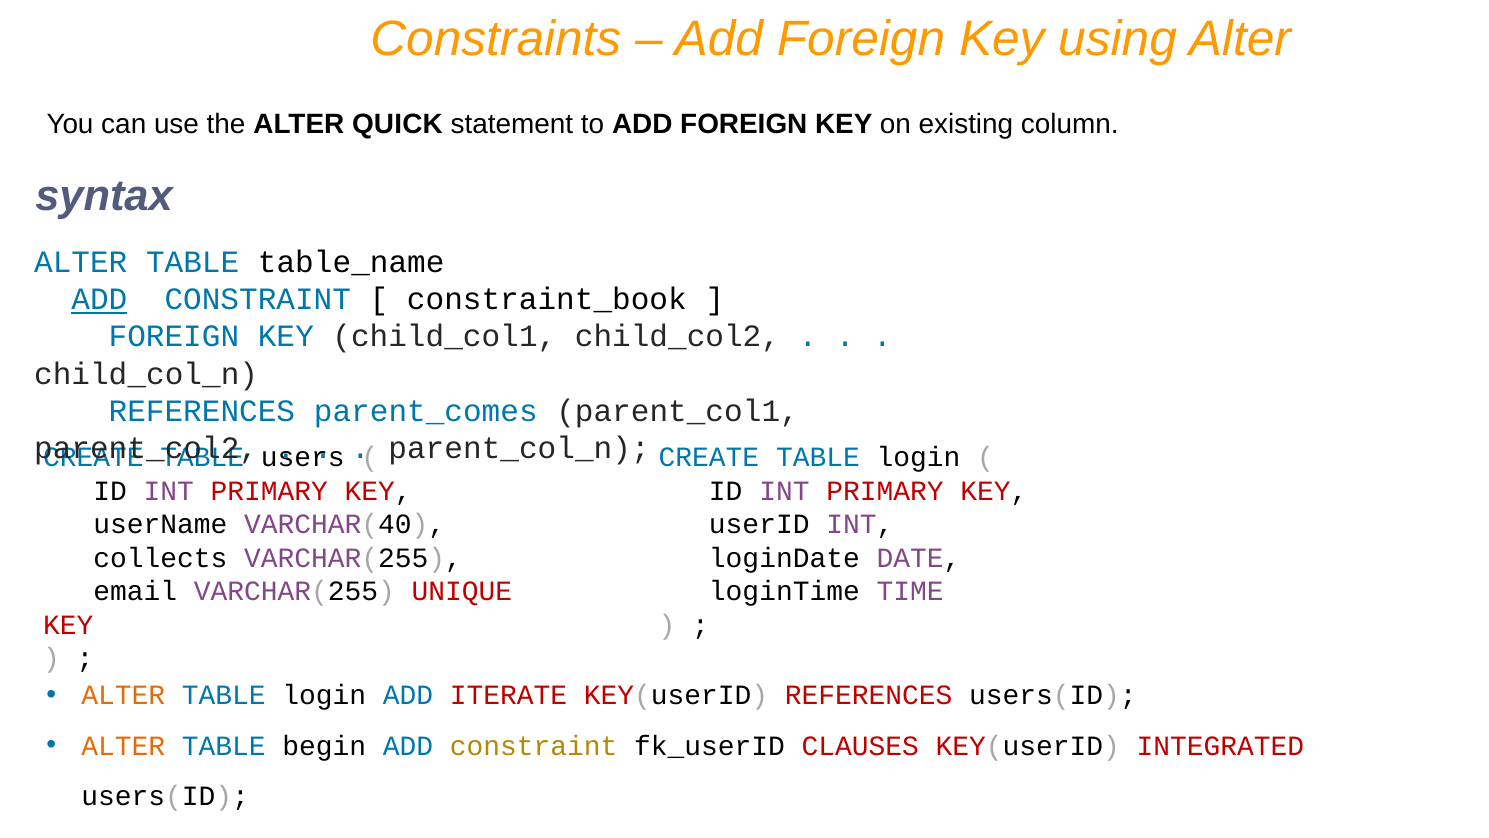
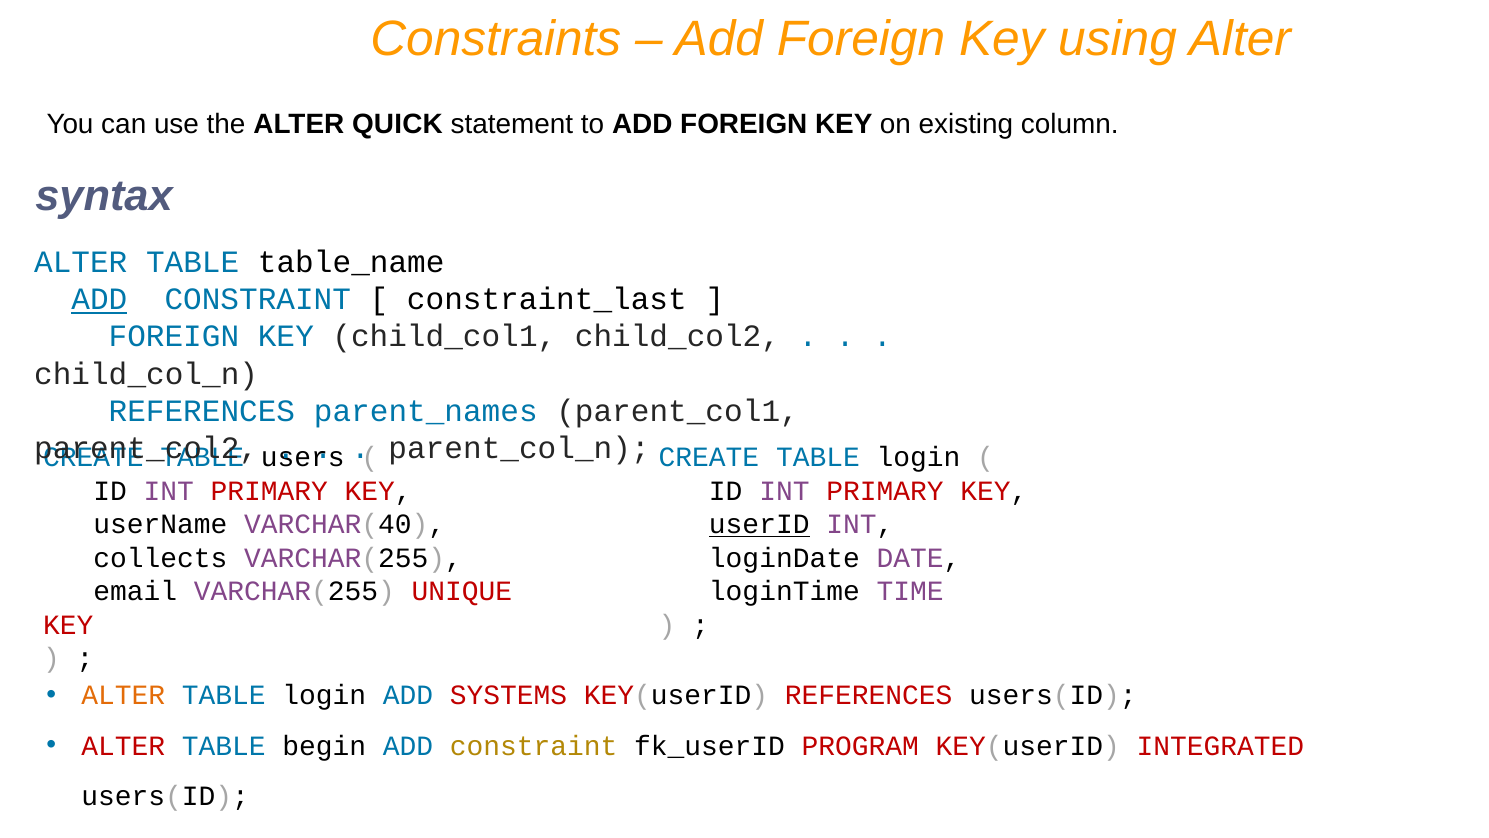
constraint_book: constraint_book -> constraint_last
parent_comes: parent_comes -> parent_names
userID underline: none -> present
ITERATE: ITERATE -> SYSTEMS
ALTER at (123, 746) colour: orange -> red
CLAUSES: CLAUSES -> PROGRAM
